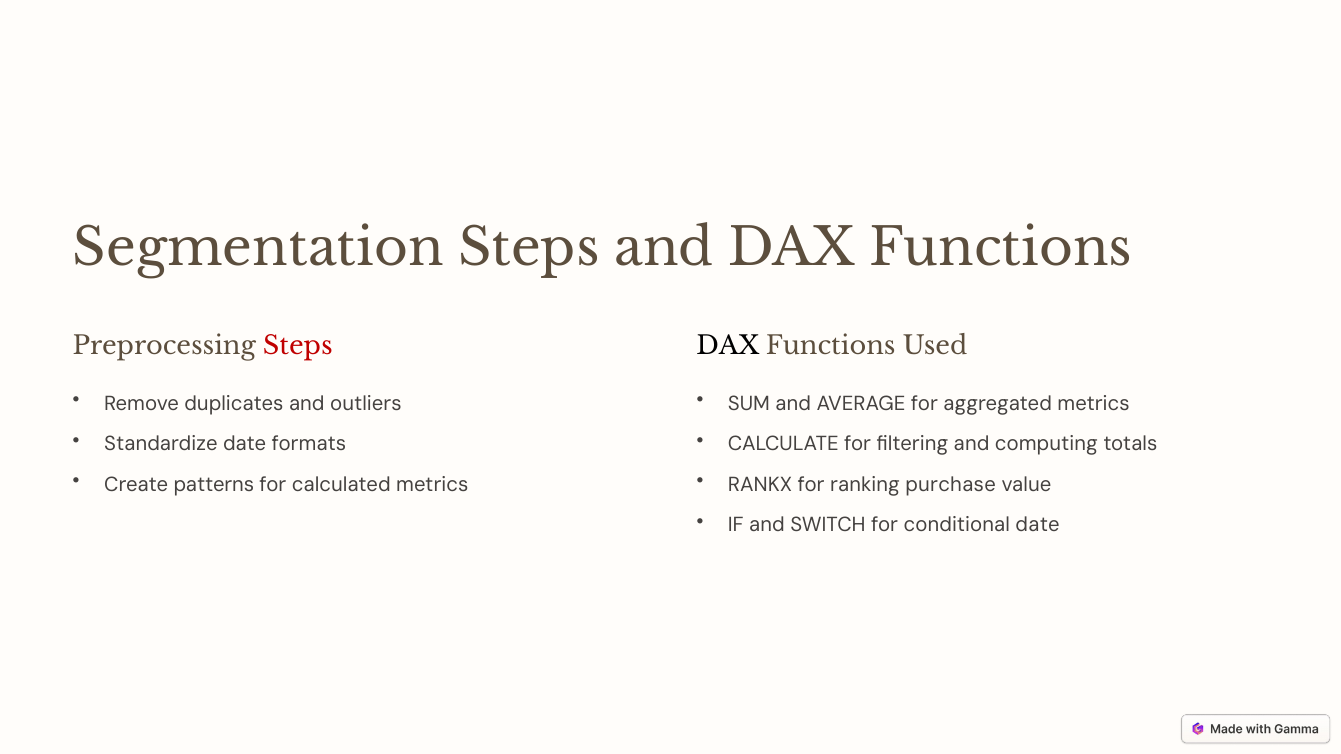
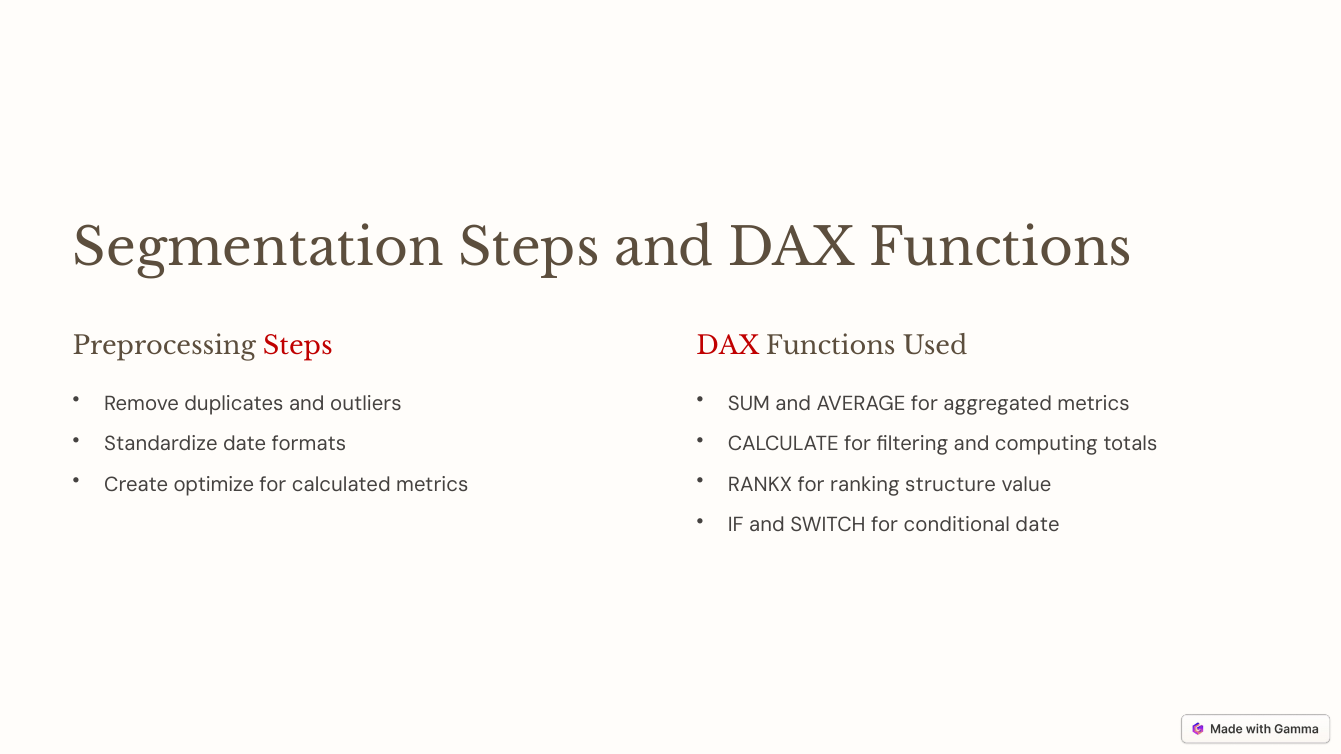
DAX at (728, 346) colour: black -> red
patterns: patterns -> optimize
purchase: purchase -> structure
